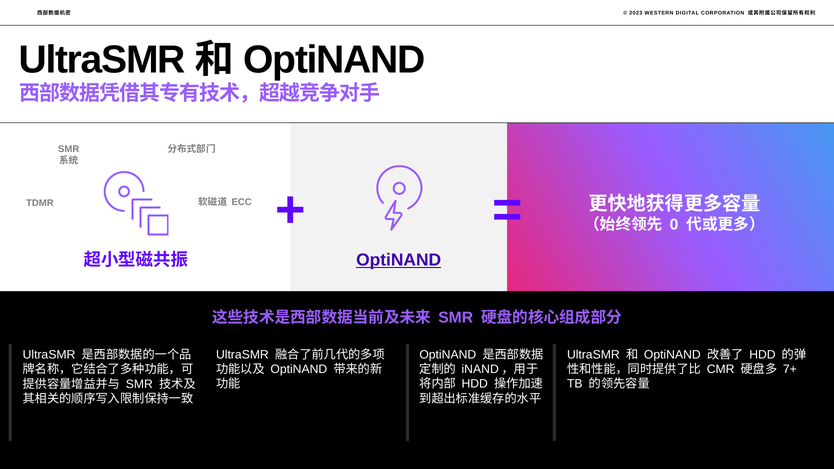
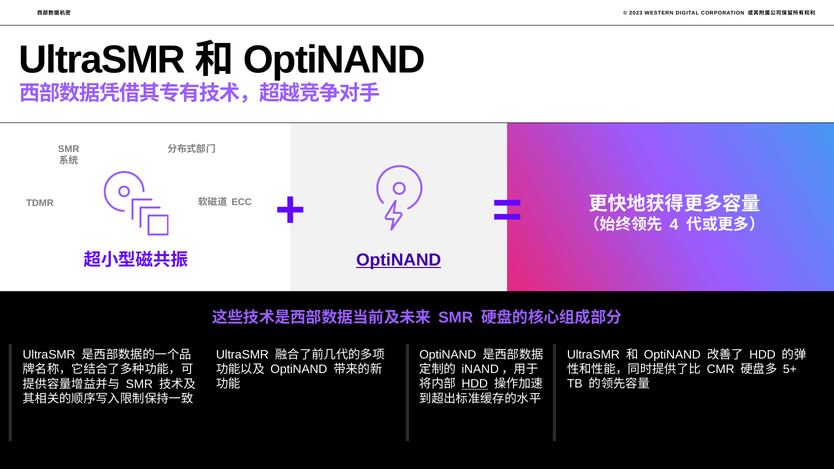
0: 0 -> 4
7+: 7+ -> 5+
HDD at (475, 384) underline: none -> present
